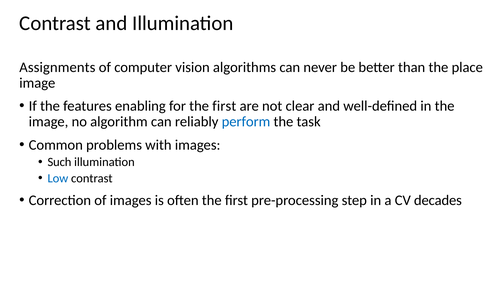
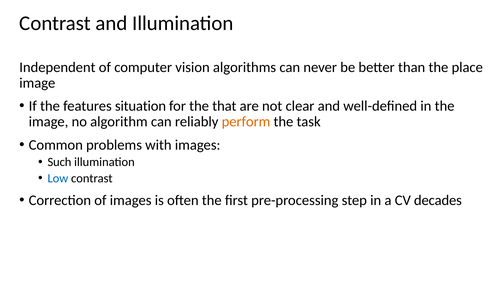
Assignments: Assignments -> Independent
enabling: enabling -> situation
for the first: first -> that
perform colour: blue -> orange
